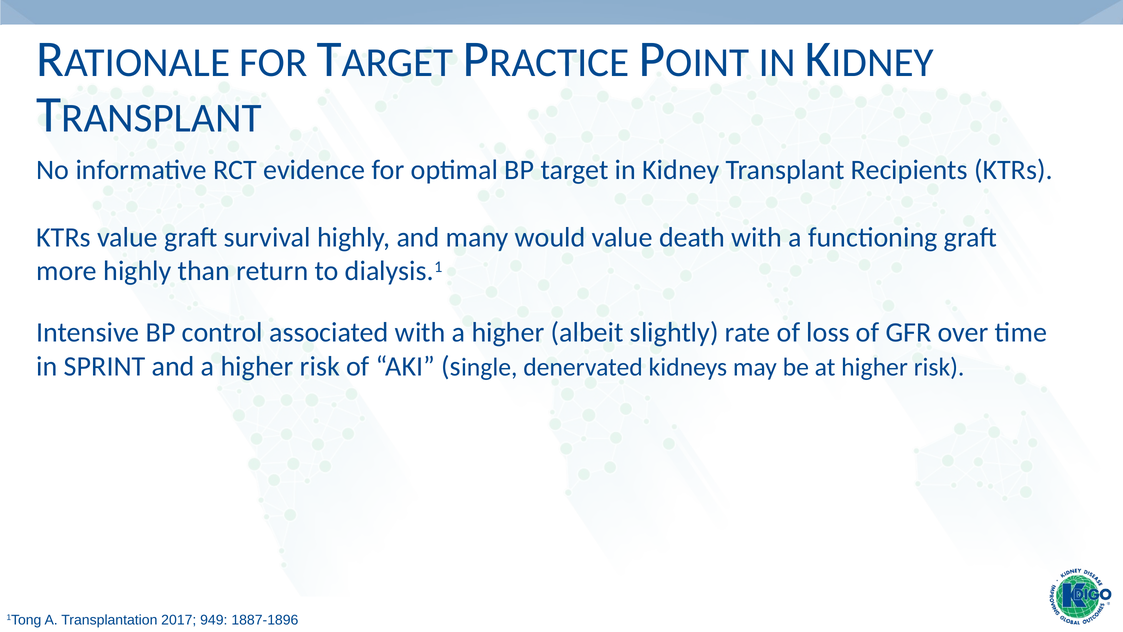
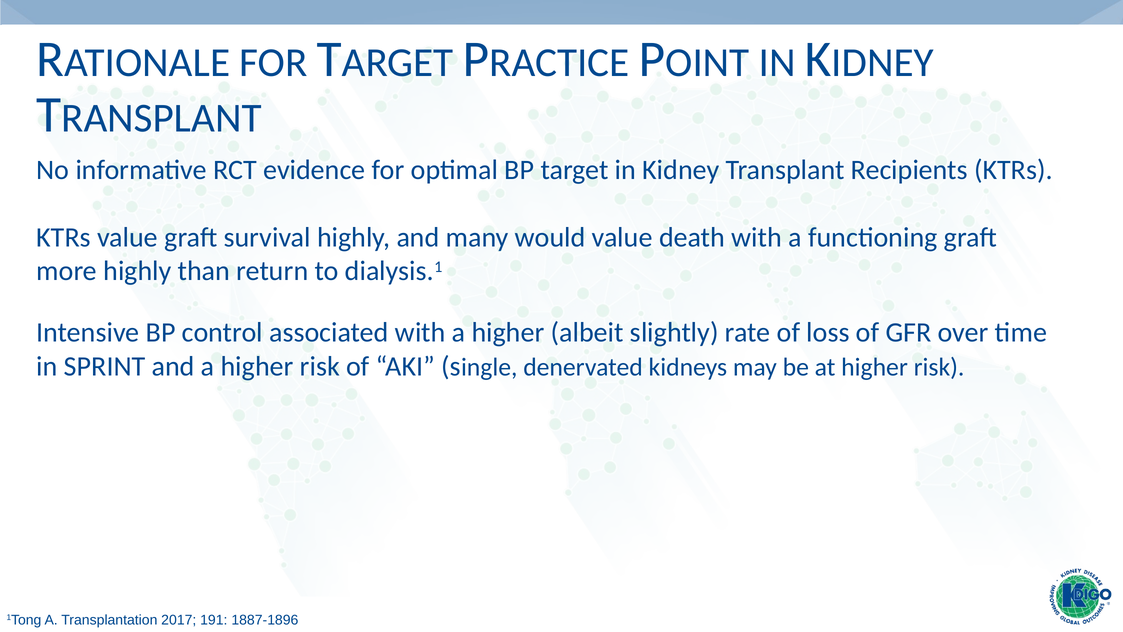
949: 949 -> 191
